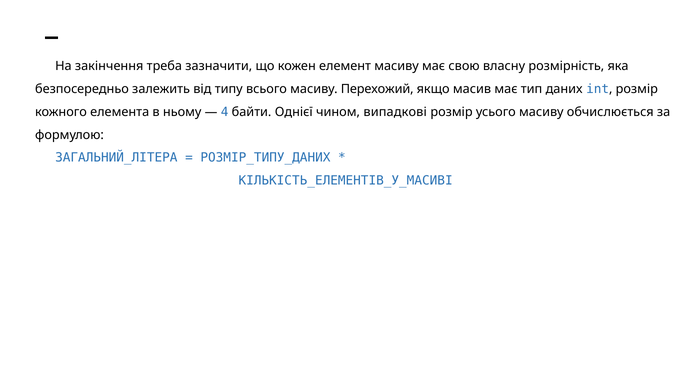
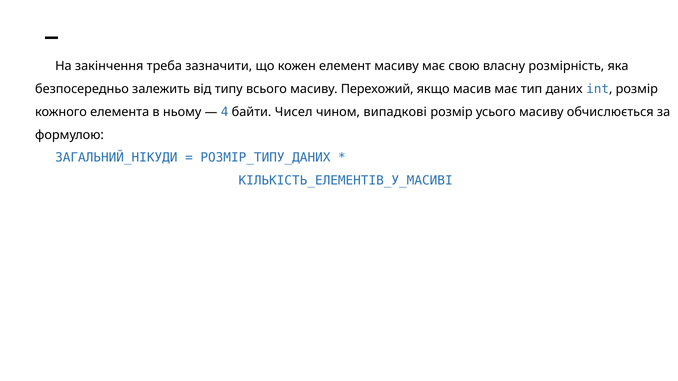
Однієї: Однієї -> Чисел
ЗАГАЛЬНИЙ_ЛІТЕРА: ЗАГАЛЬНИЙ_ЛІТЕРА -> ЗАГАЛЬНИЙ_НІКУДИ
